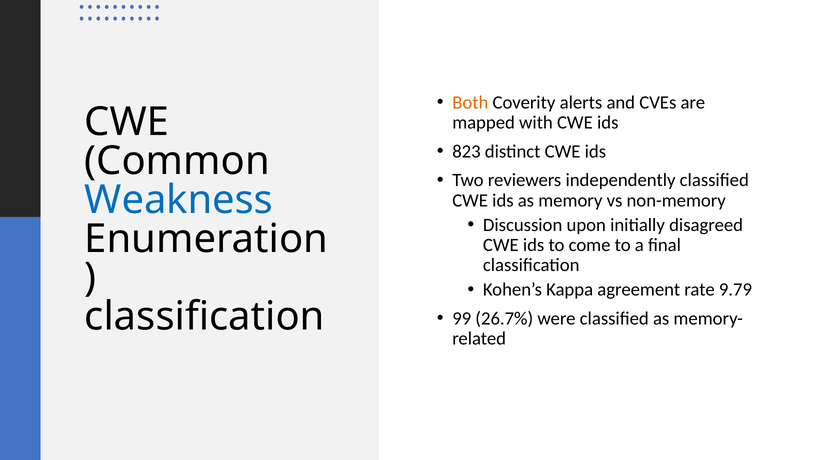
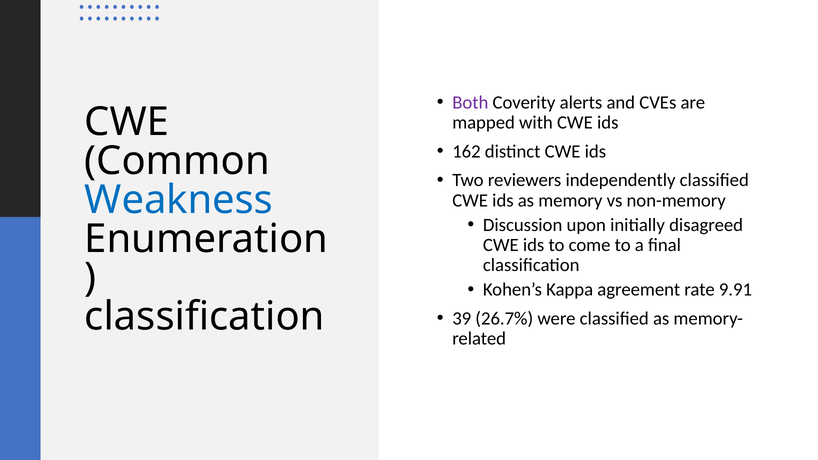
Both colour: orange -> purple
823: 823 -> 162
9.79: 9.79 -> 9.91
99: 99 -> 39
